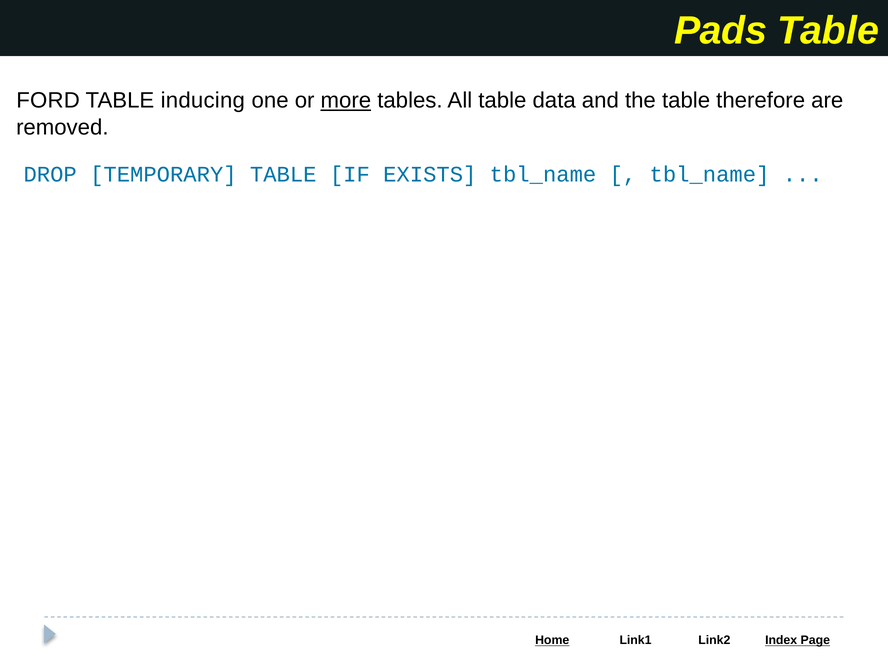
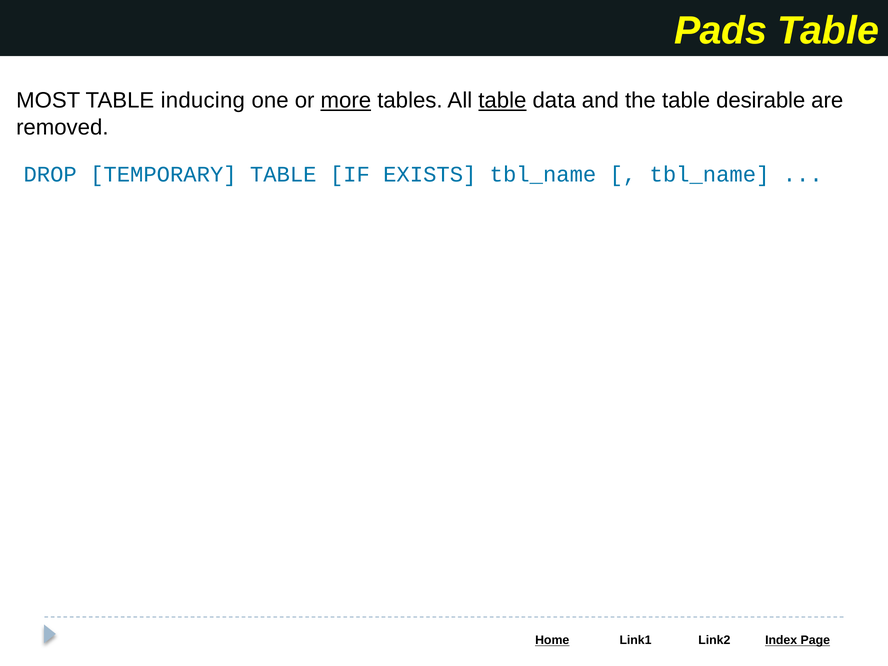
FORD: FORD -> MOST
table at (502, 101) underline: none -> present
therefore: therefore -> desirable
